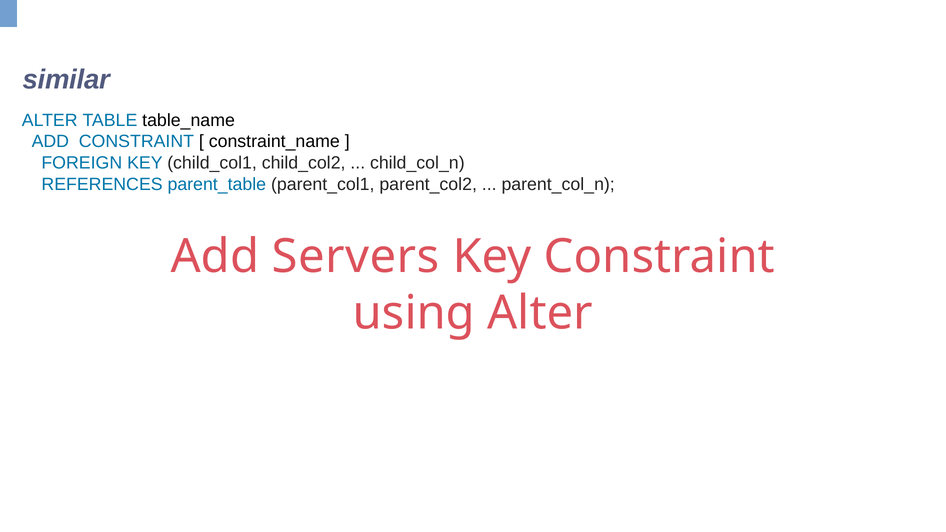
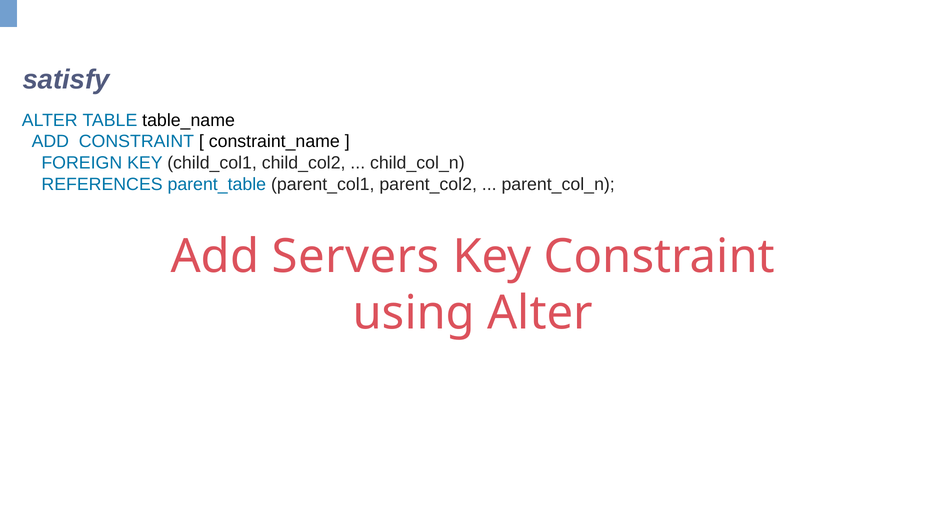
similar: similar -> satisfy
